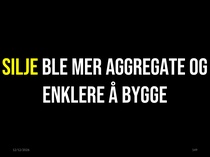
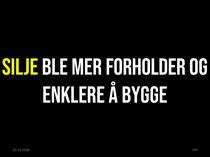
AGGREGATE: AGGREGATE -> FORHOLDER
